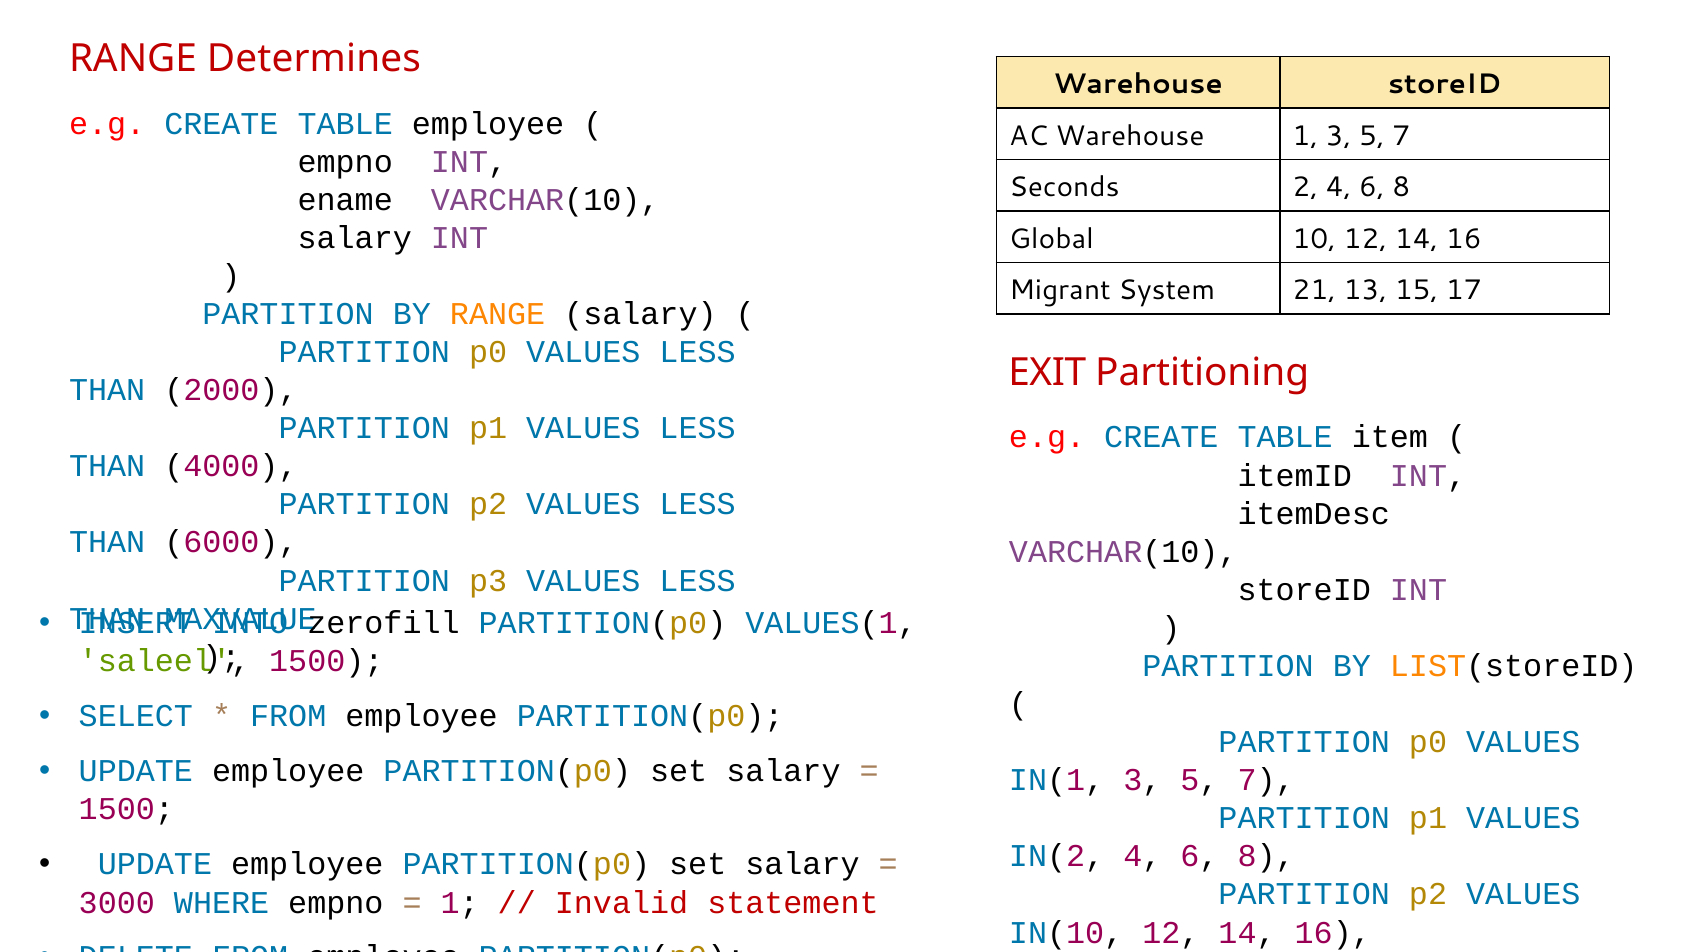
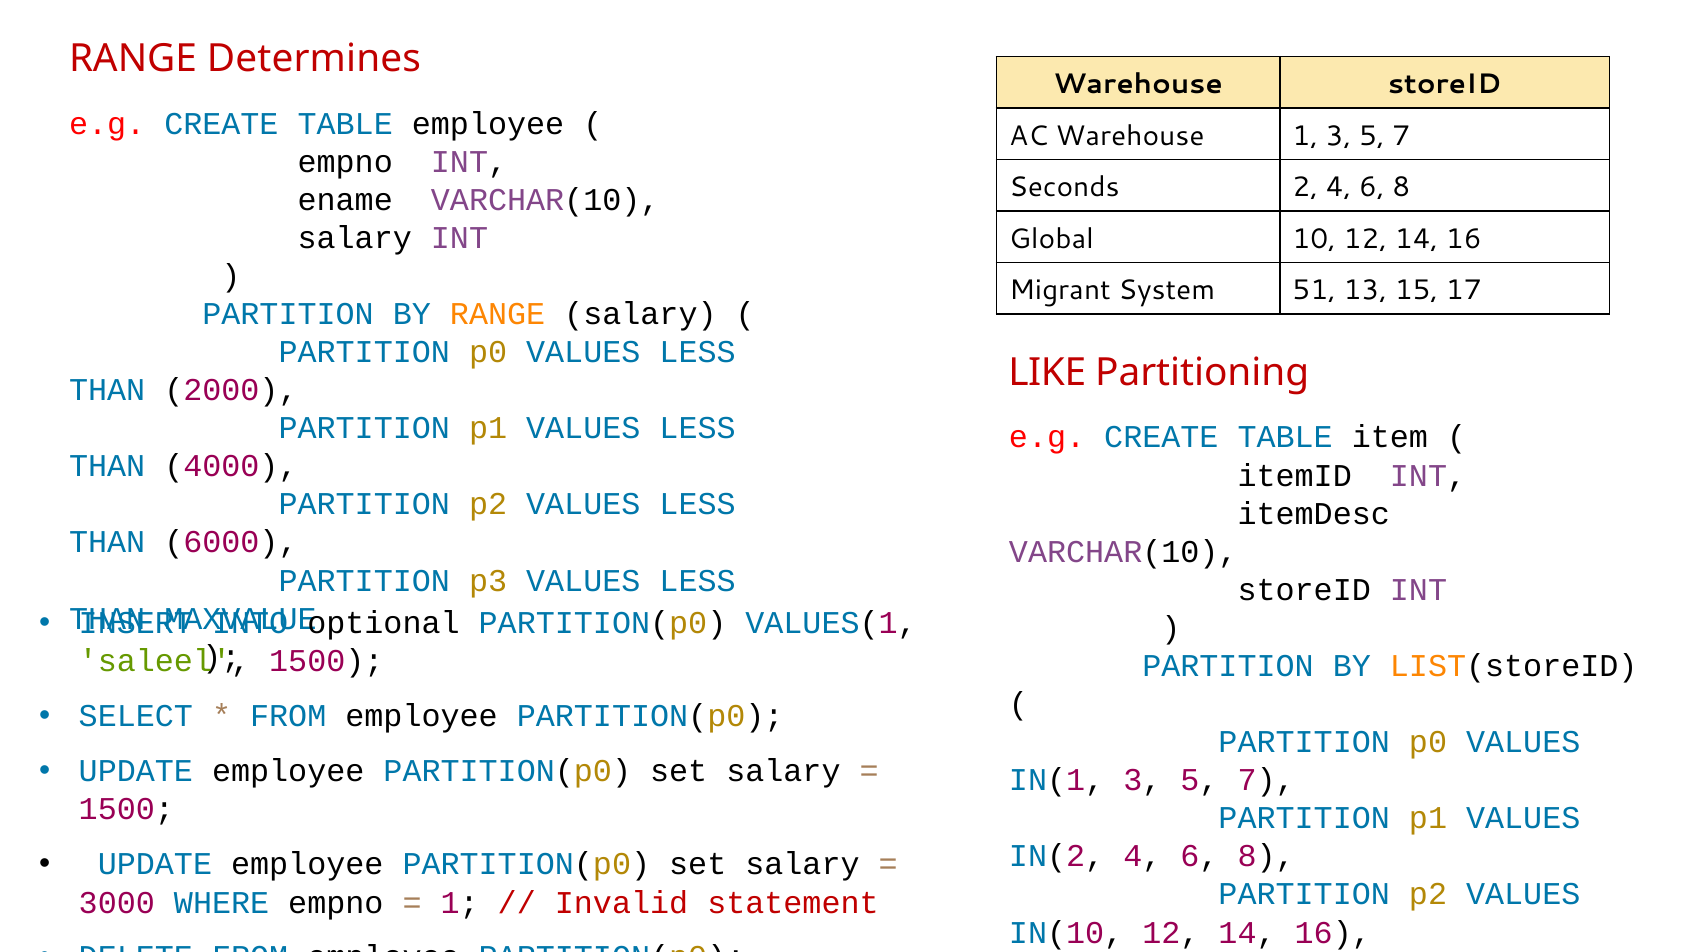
21: 21 -> 51
EXIT: EXIT -> LIKE
zerofill: zerofill -> optional
